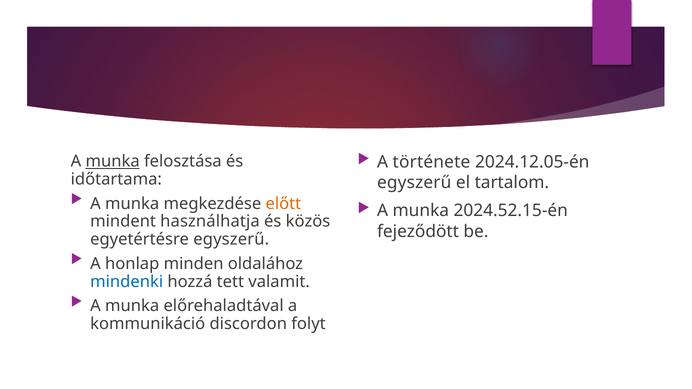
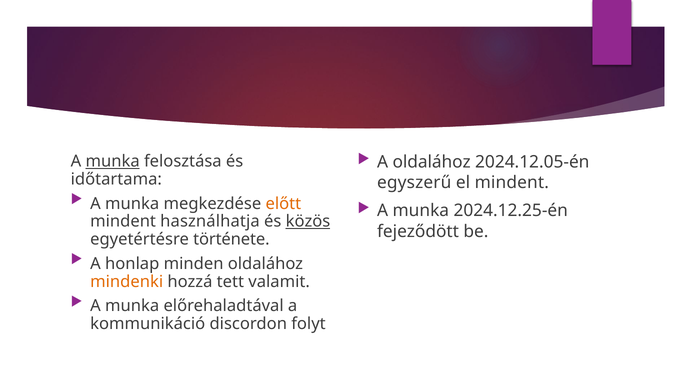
A története: története -> oldalához
el tartalom: tartalom -> mindent
2024.52.15-én: 2024.52.15-én -> 2024.12.25-én
közös underline: none -> present
egyetértésre egyszerű: egyszerű -> története
mindenki colour: blue -> orange
